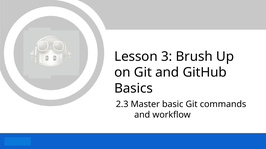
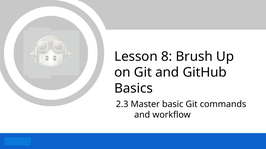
3: 3 -> 8
